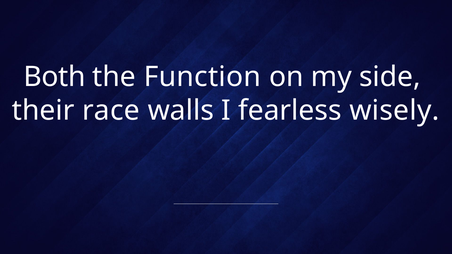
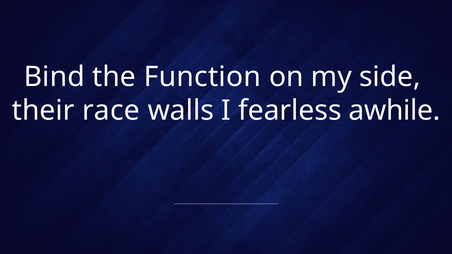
Both: Both -> Bind
wisely: wisely -> awhile
